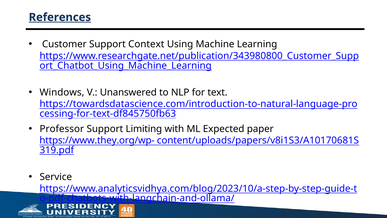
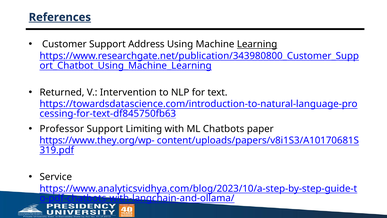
Context: Context -> Address
Learning underline: none -> present
Windows: Windows -> Returned
Unanswered: Unanswered -> Intervention
Expected: Expected -> Chatbots
